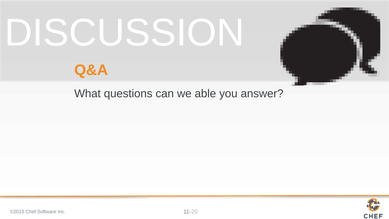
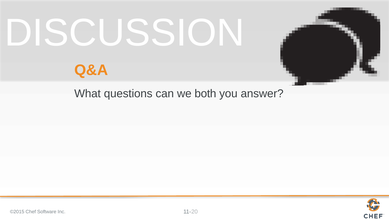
able: able -> both
